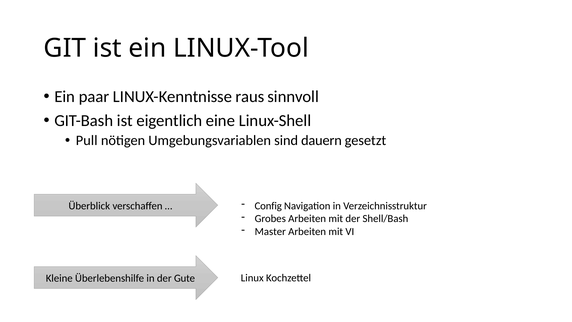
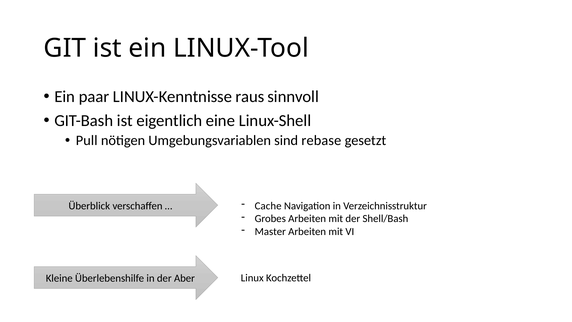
dauern: dauern -> rebase
Config: Config -> Cache
Gute: Gute -> Aber
